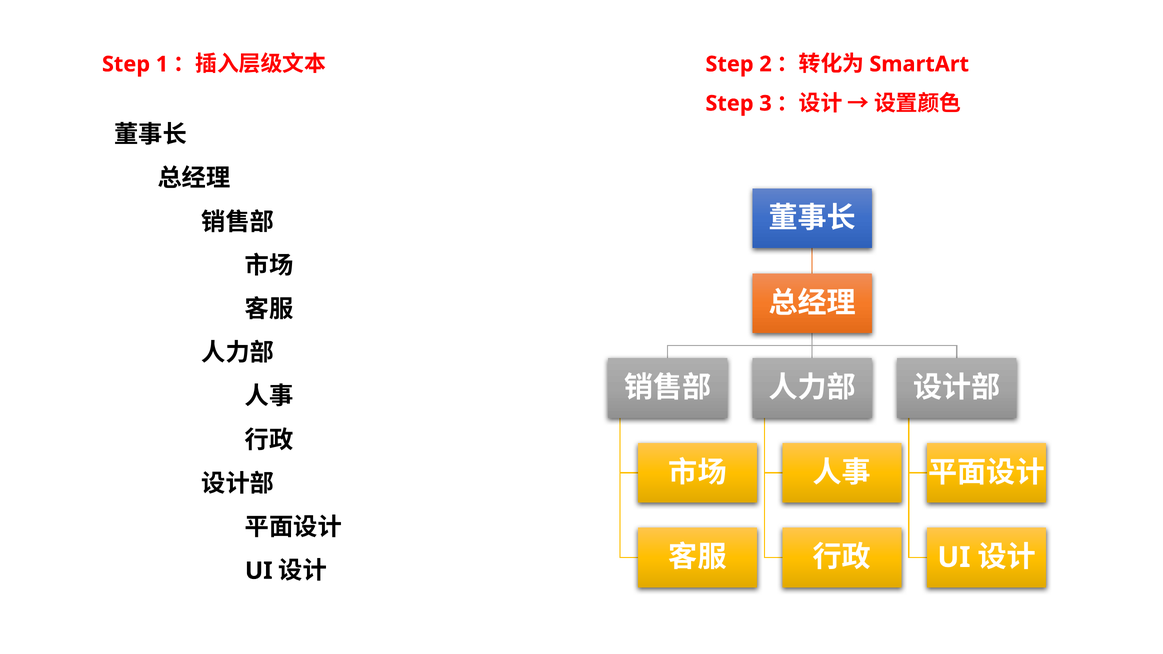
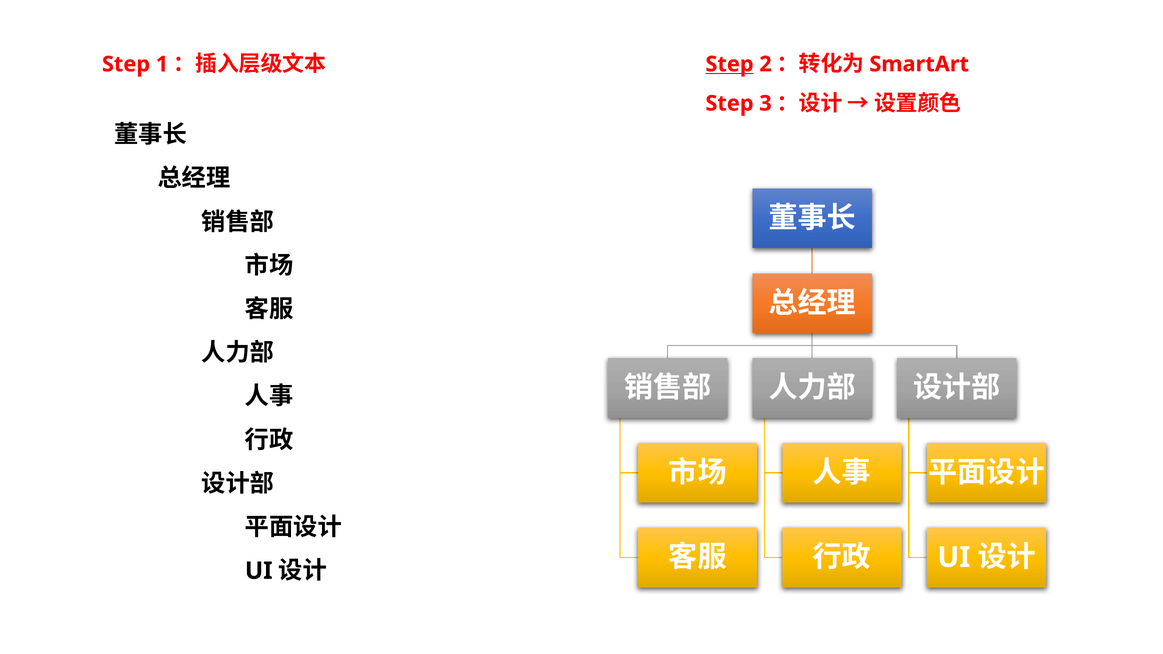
Step at (730, 64) underline: none -> present
